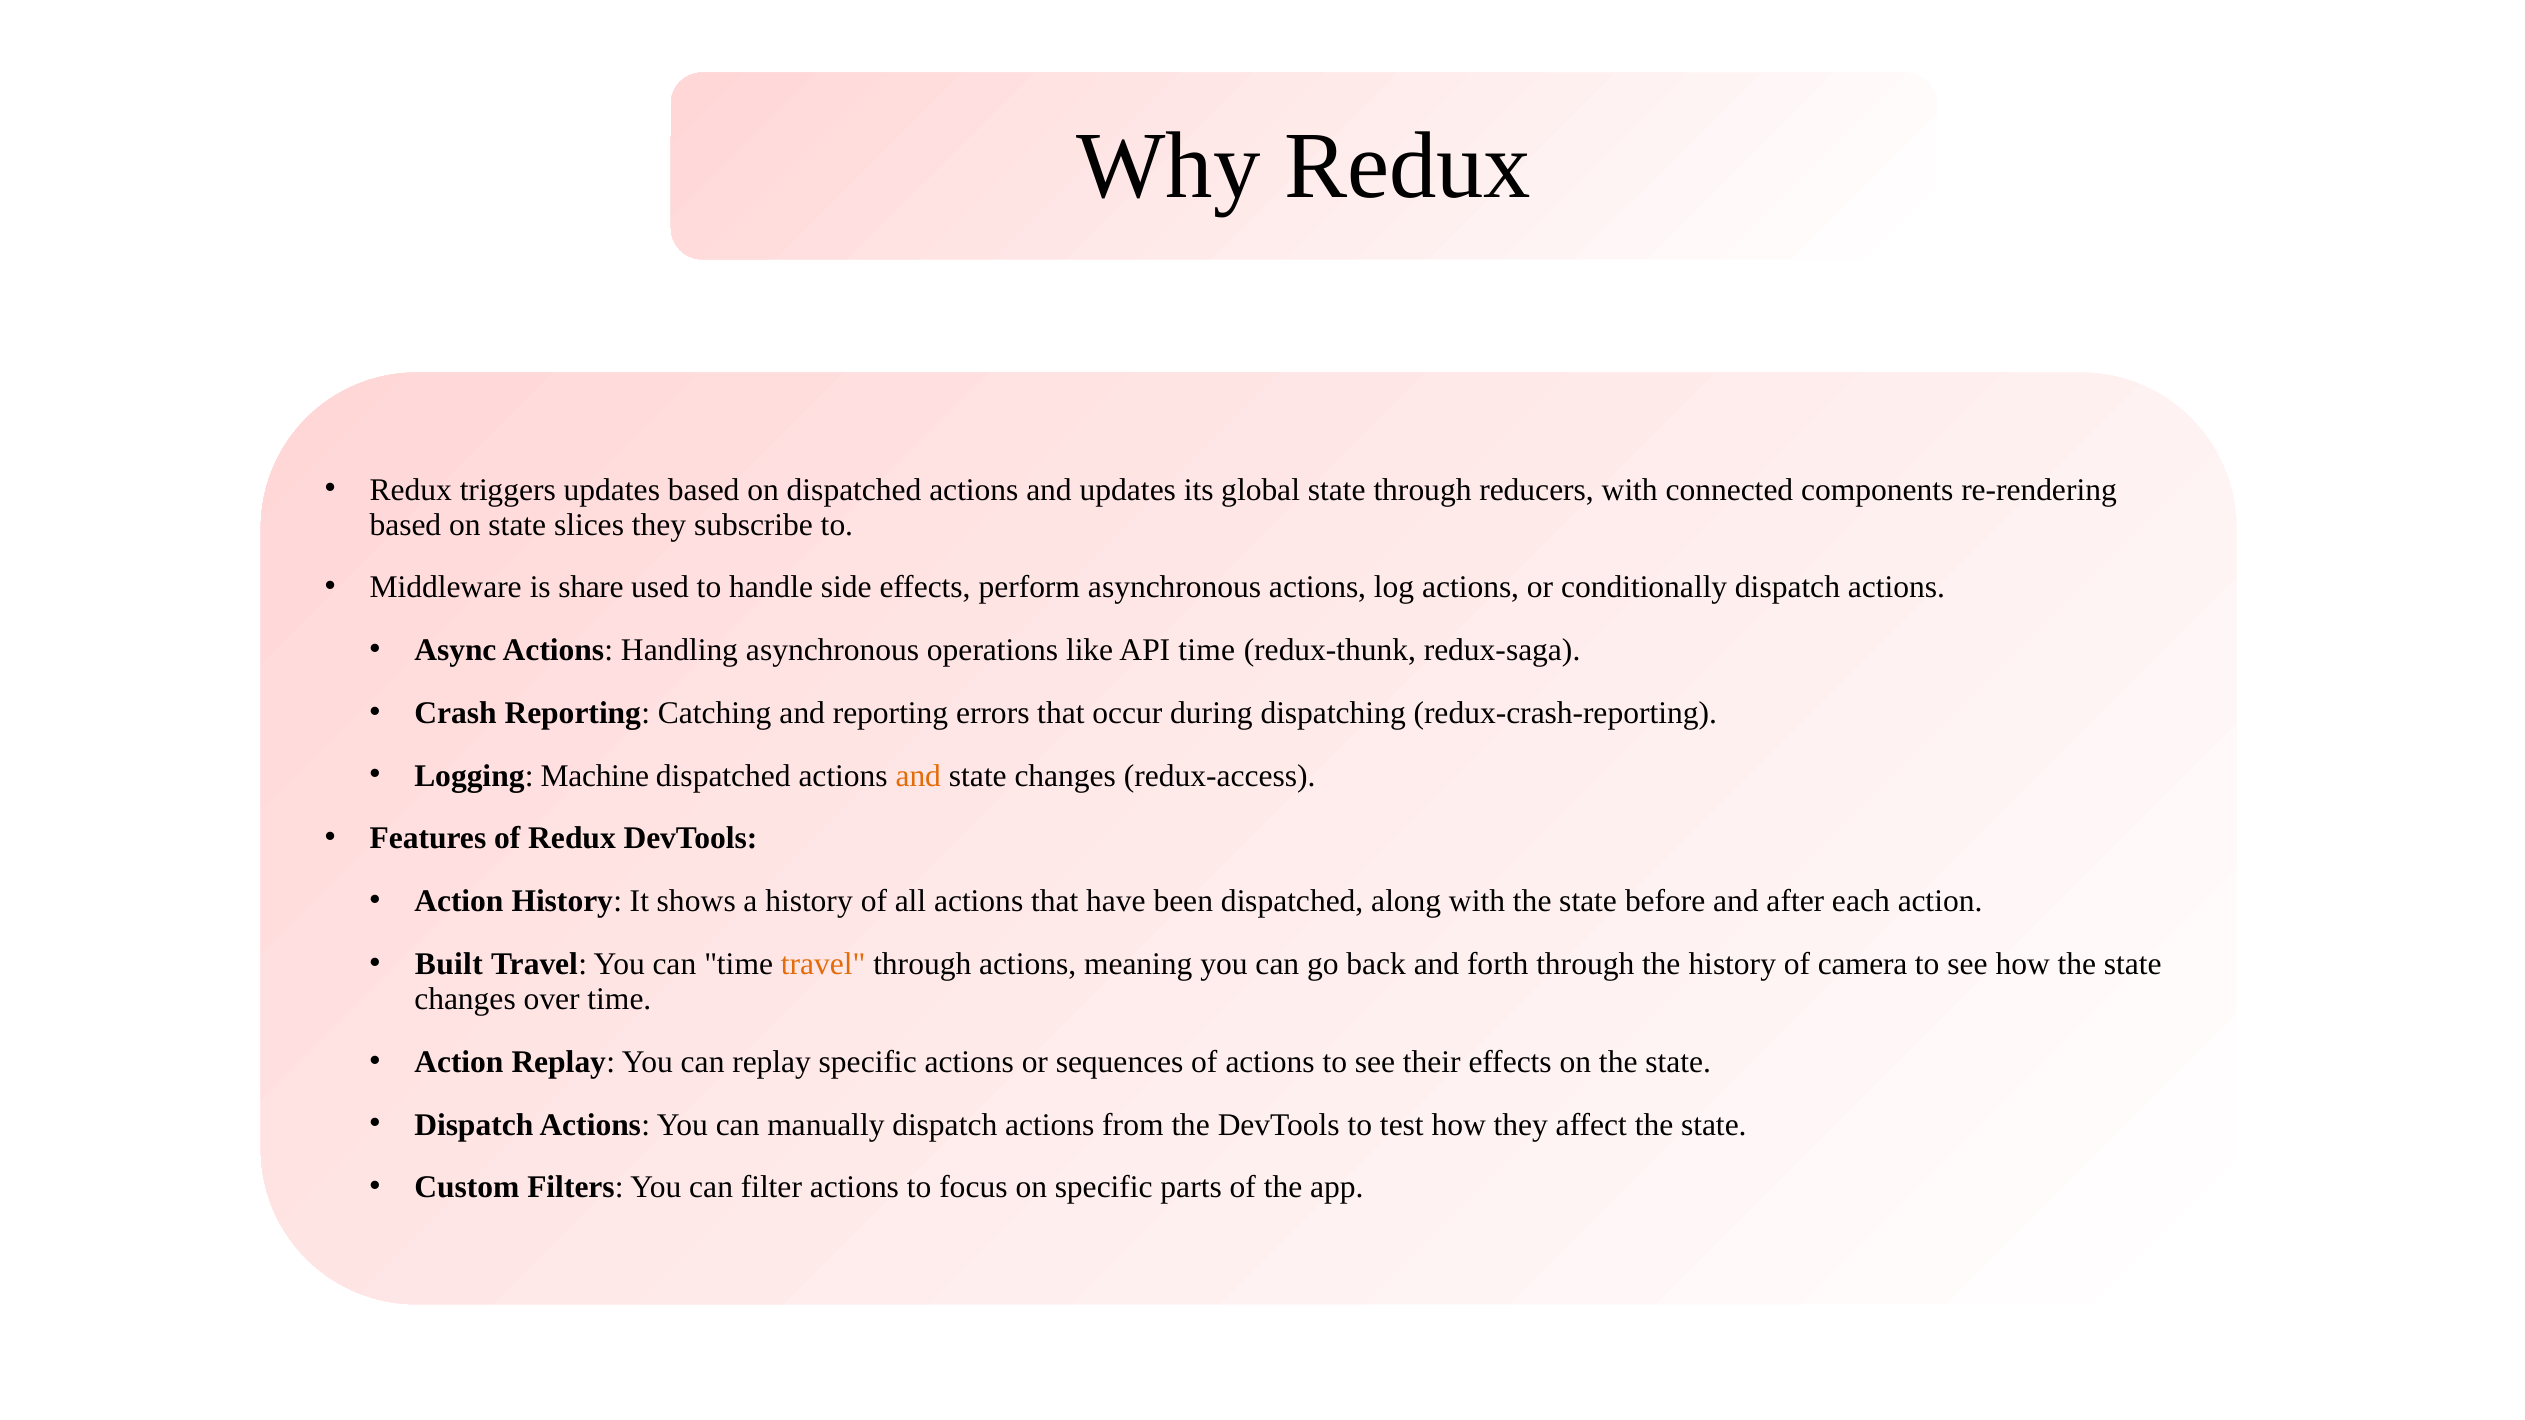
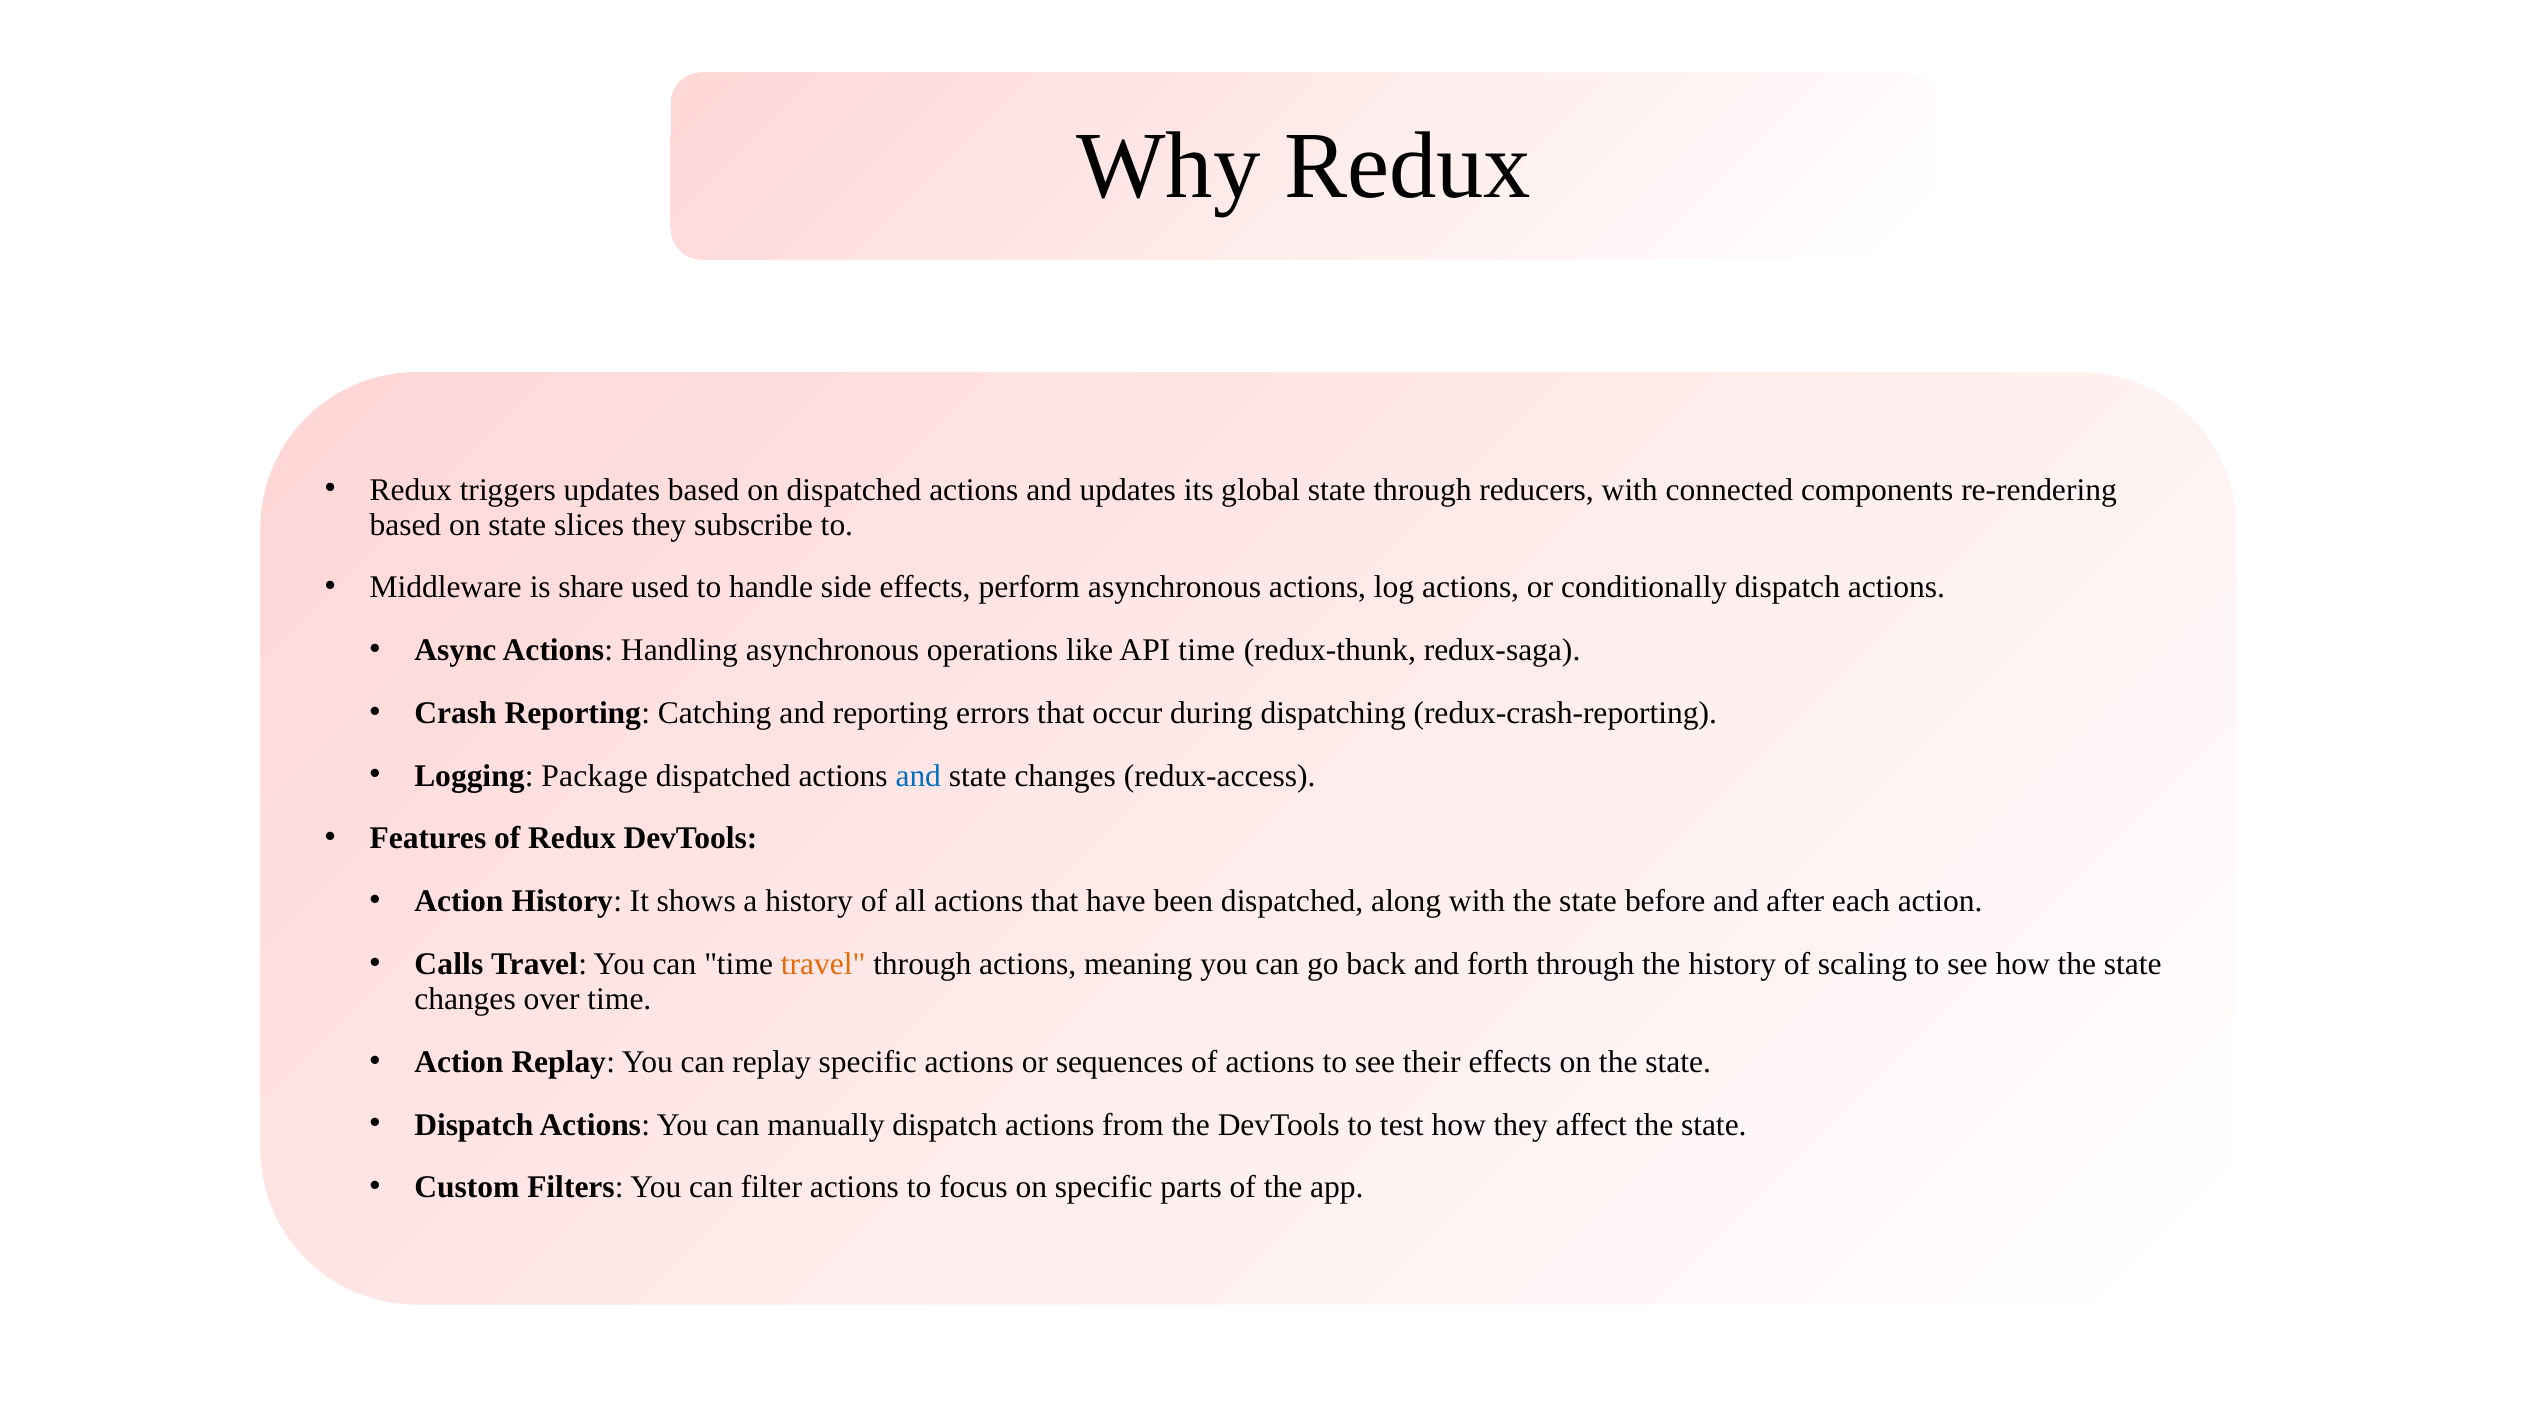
Machine: Machine -> Package
and at (918, 776) colour: orange -> blue
Built: Built -> Calls
camera: camera -> scaling
